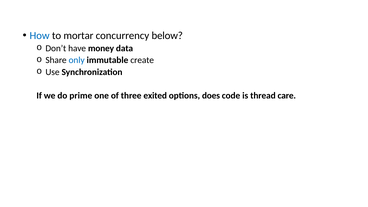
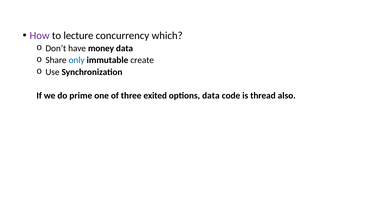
How colour: blue -> purple
mortar: mortar -> lecture
below: below -> which
options does: does -> data
care: care -> also
